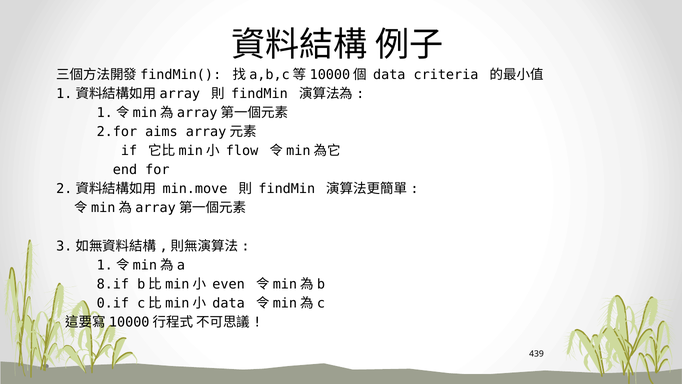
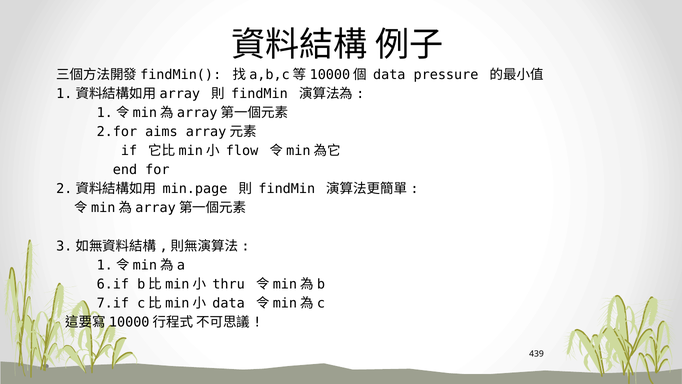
criteria: criteria -> pressure
min.move: min.move -> min.page
8.if: 8.if -> 6.if
even: even -> thru
0.if: 0.if -> 7.if
